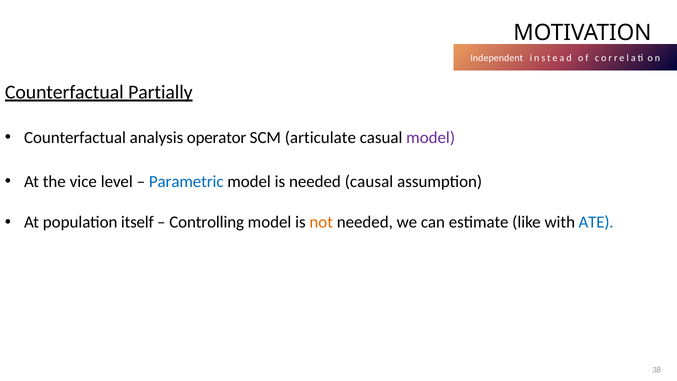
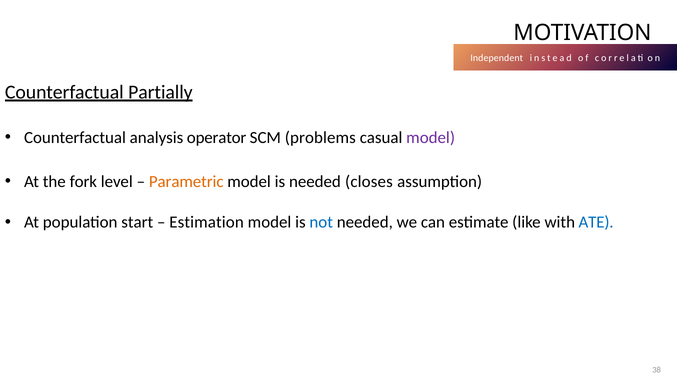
articulate: articulate -> problems
vice: vice -> fork
Parametric colour: blue -> orange
causal: causal -> closes
itself: itself -> start
Controlling: Controlling -> Estimation
not colour: orange -> blue
